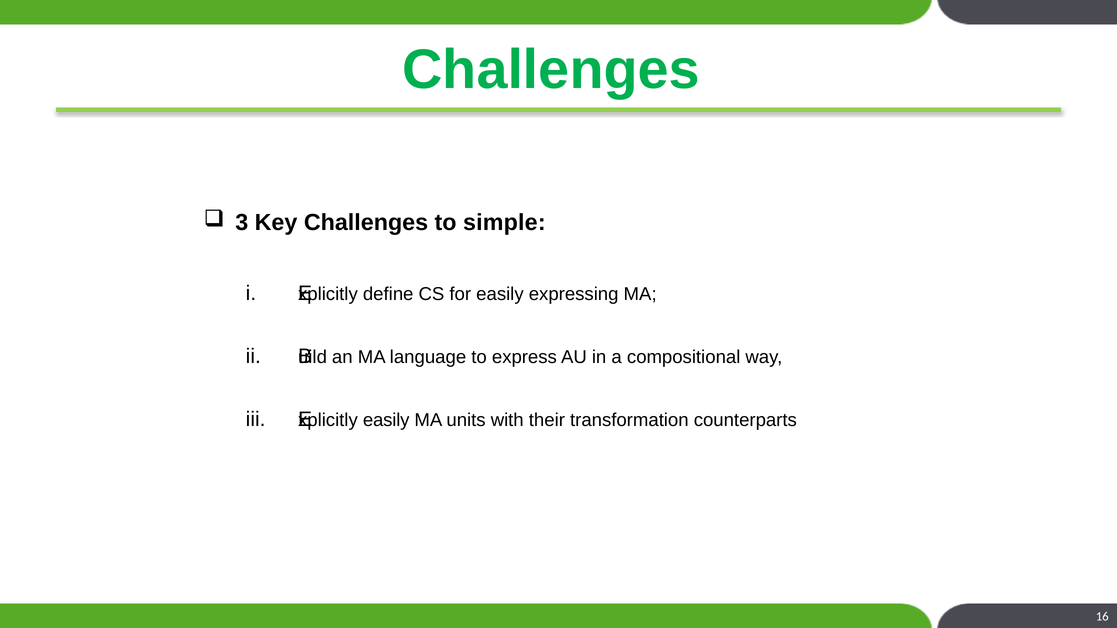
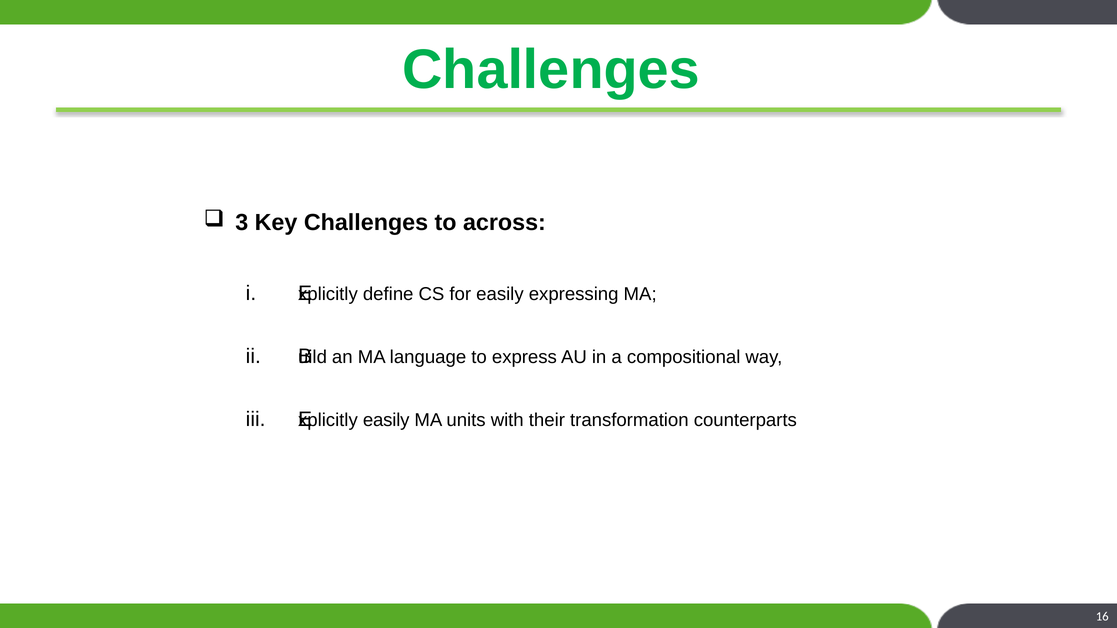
simple: simple -> across
